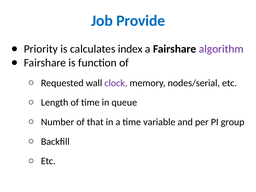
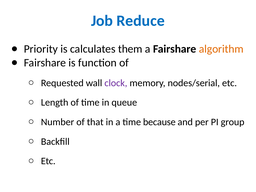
Provide: Provide -> Reduce
index: index -> them
algorithm colour: purple -> orange
variable: variable -> because
